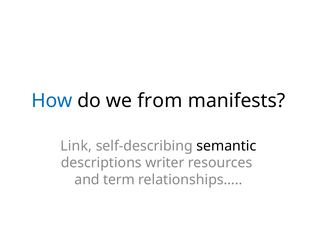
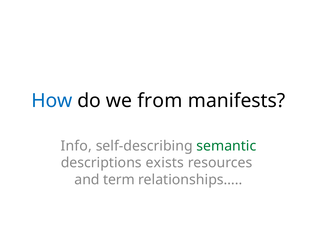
Link: Link -> Info
semantic colour: black -> green
writer: writer -> exists
